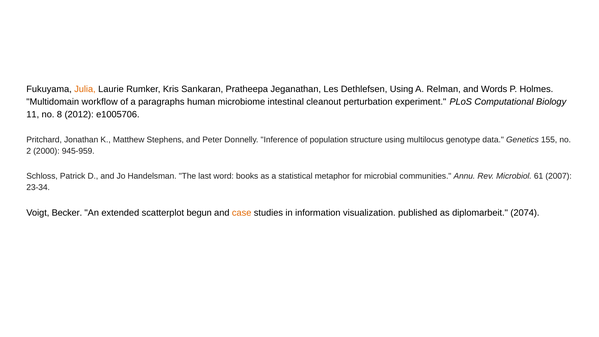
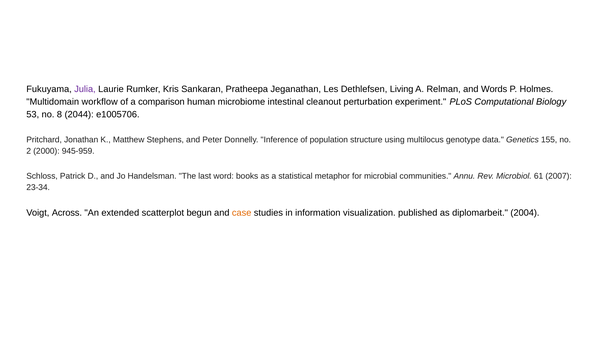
Julia colour: orange -> purple
Dethlefsen Using: Using -> Living
paragraphs: paragraphs -> comparison
11: 11 -> 53
2012: 2012 -> 2044
Becker: Becker -> Across
2074: 2074 -> 2004
